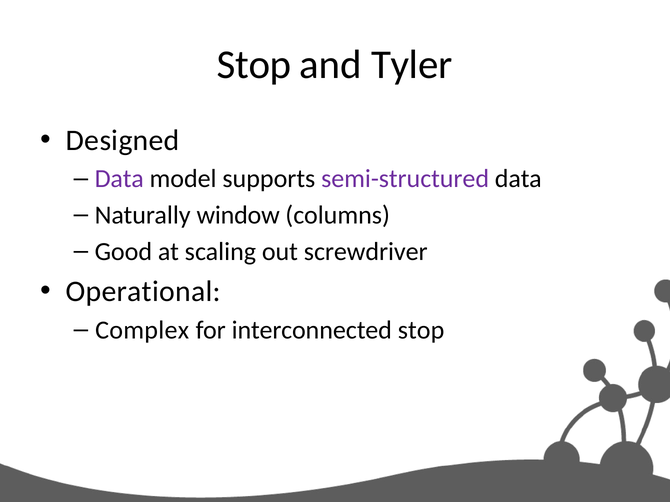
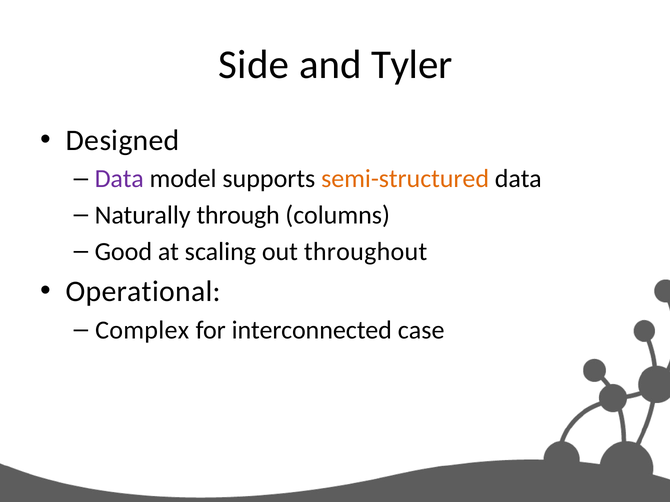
Stop at (254, 65): Stop -> Side
semi-structured colour: purple -> orange
window: window -> through
screwdriver: screwdriver -> throughout
interconnected stop: stop -> case
